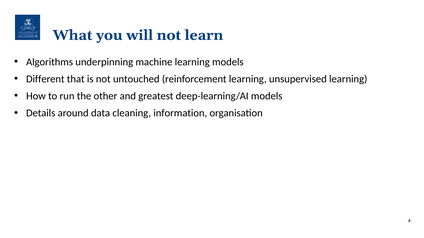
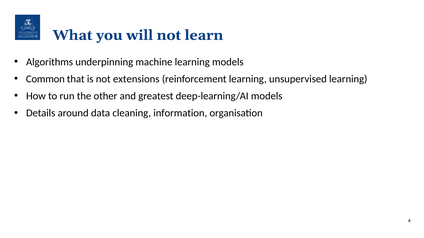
Different: Different -> Common
untouched: untouched -> extensions
